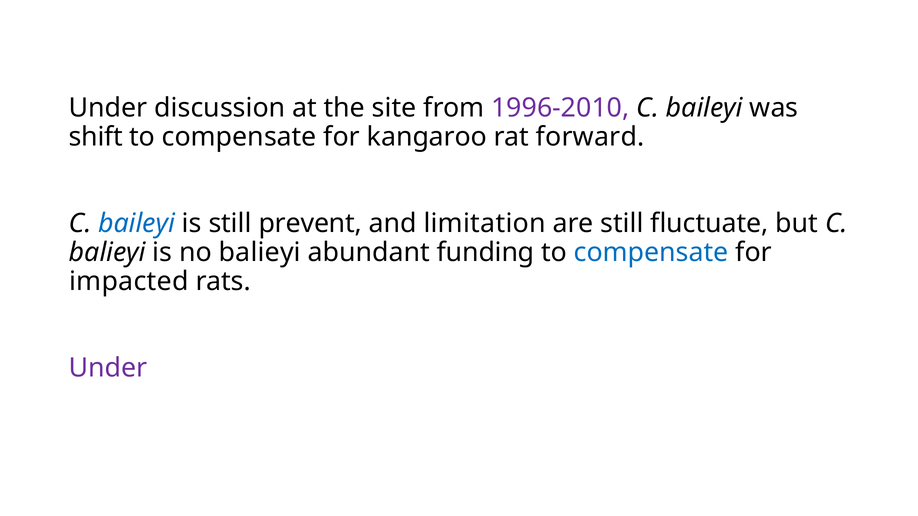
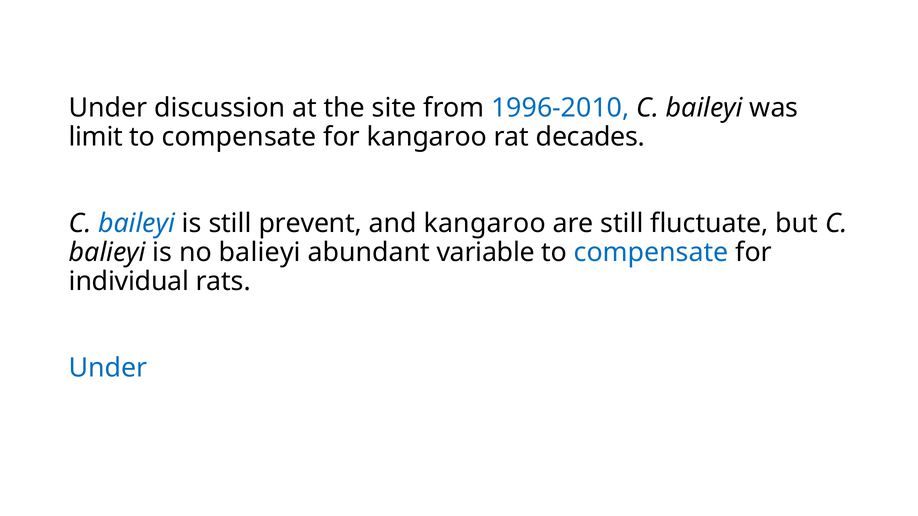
1996-2010 colour: purple -> blue
shift at (96, 137): shift -> limit
forward: forward -> decades
and limitation: limitation -> kangaroo
funding: funding -> variable
impacted: impacted -> individual
Under at (108, 368) colour: purple -> blue
